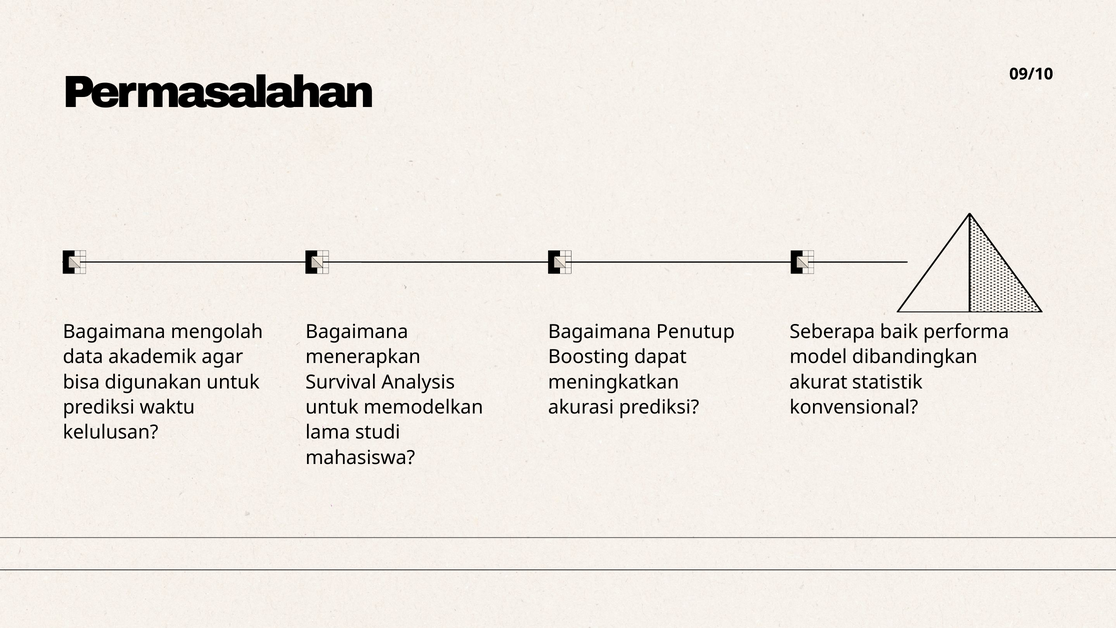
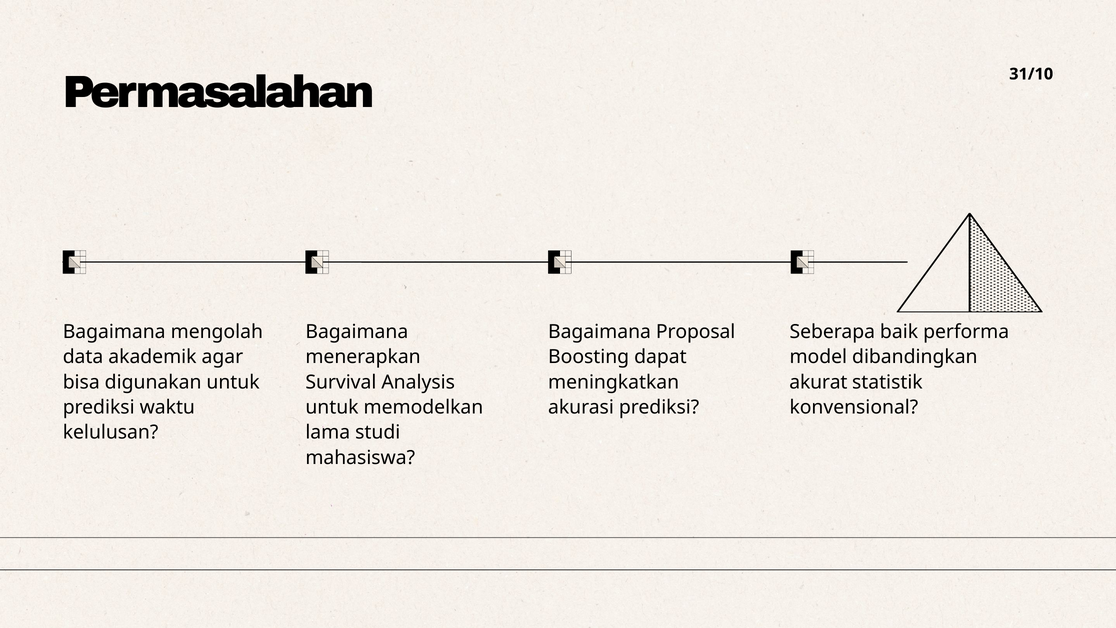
09/10: 09/10 -> 31/10
Penutup: Penutup -> Proposal
